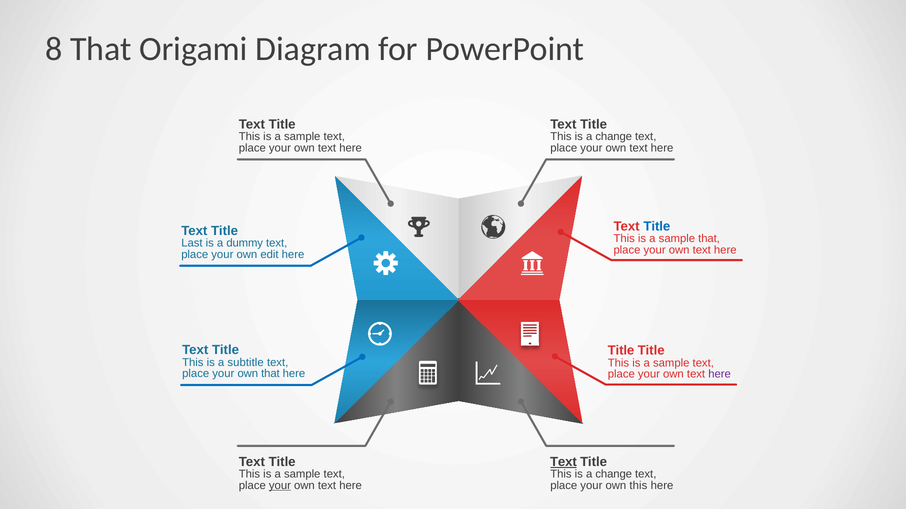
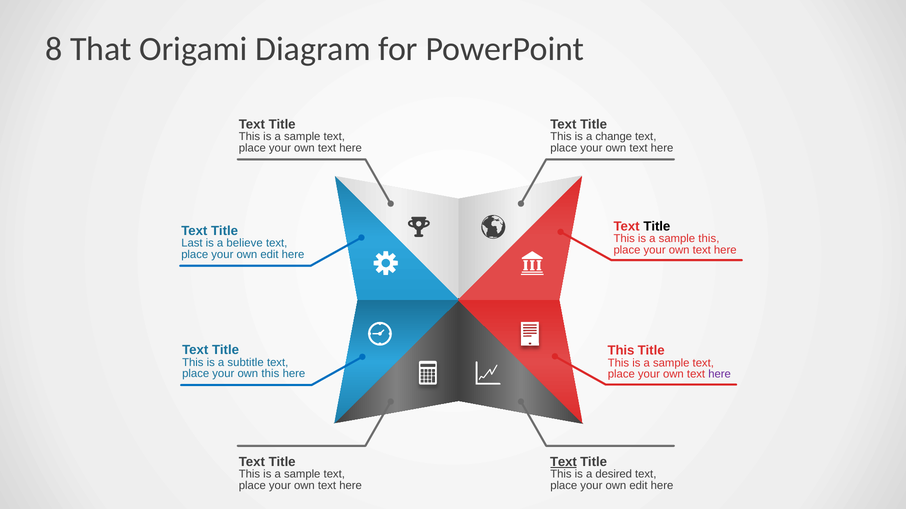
Title at (657, 226) colour: blue -> black
sample that: that -> this
dummy: dummy -> believe
Title at (621, 351): Title -> This
own that: that -> this
change at (614, 475): change -> desired
your at (280, 486) underline: present -> none
this at (638, 486): this -> edit
